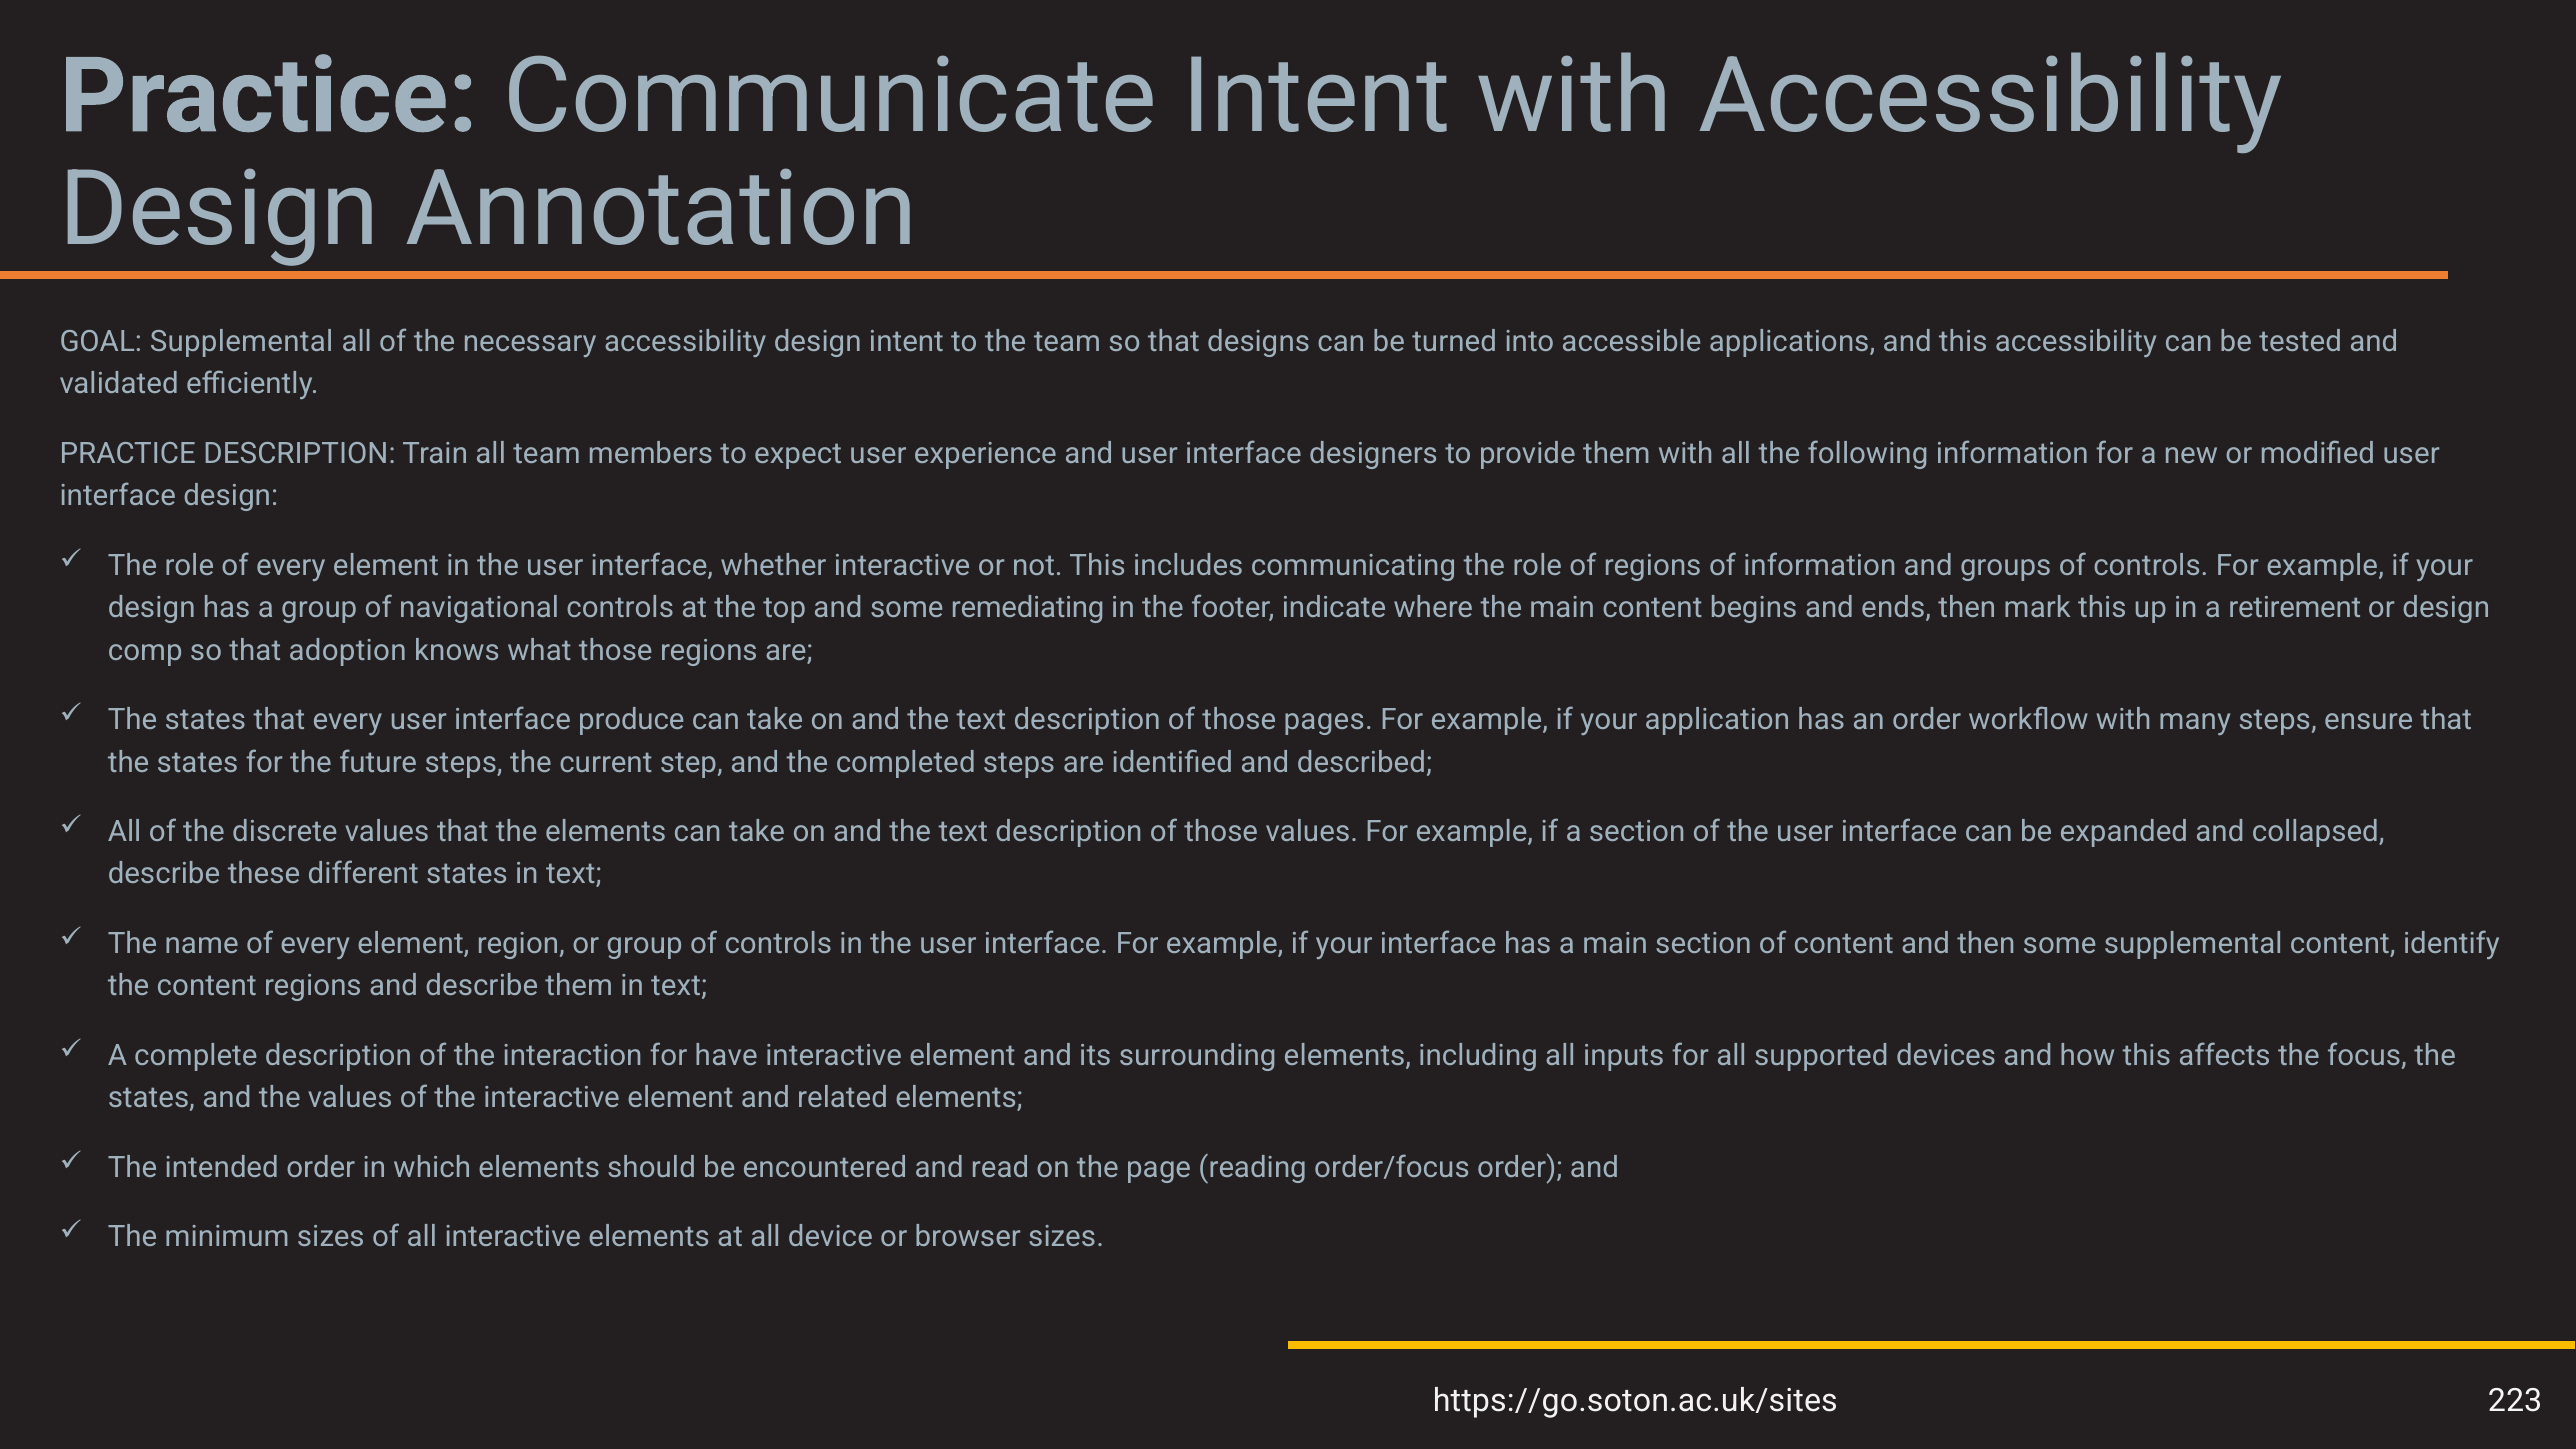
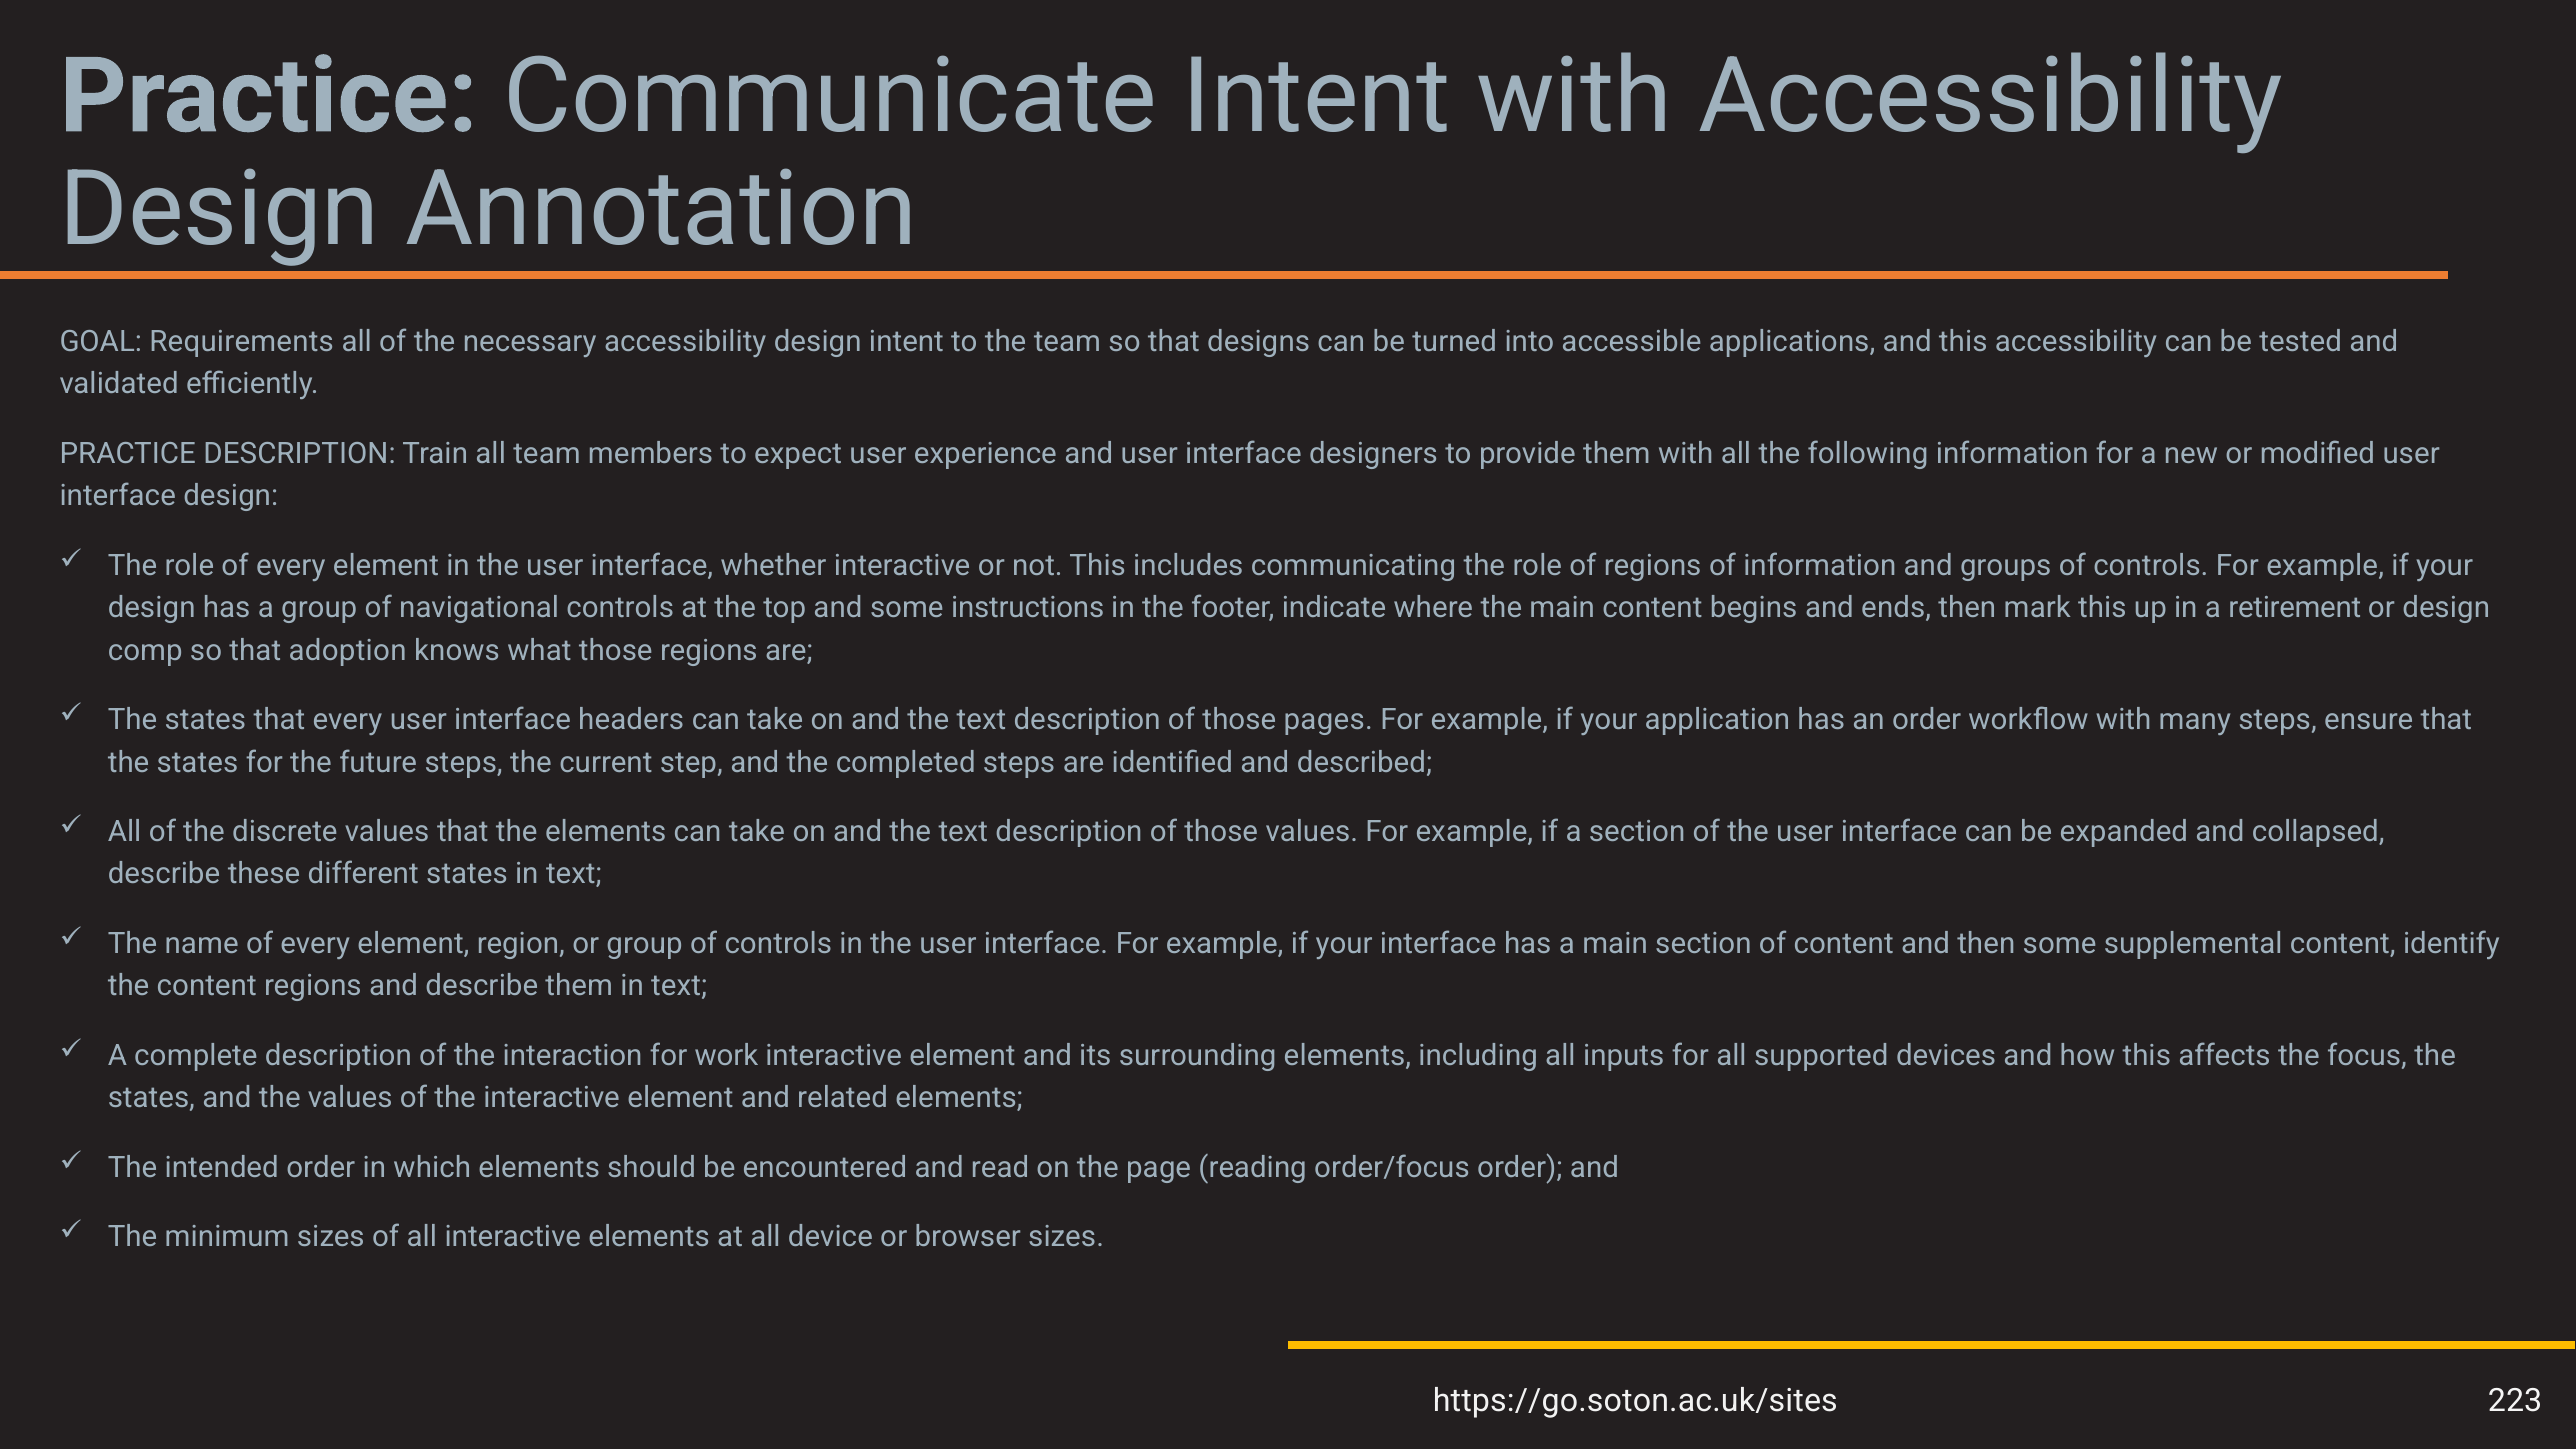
GOAL Supplemental: Supplemental -> Requirements
remediating: remediating -> instructions
produce: produce -> headers
have: have -> work
